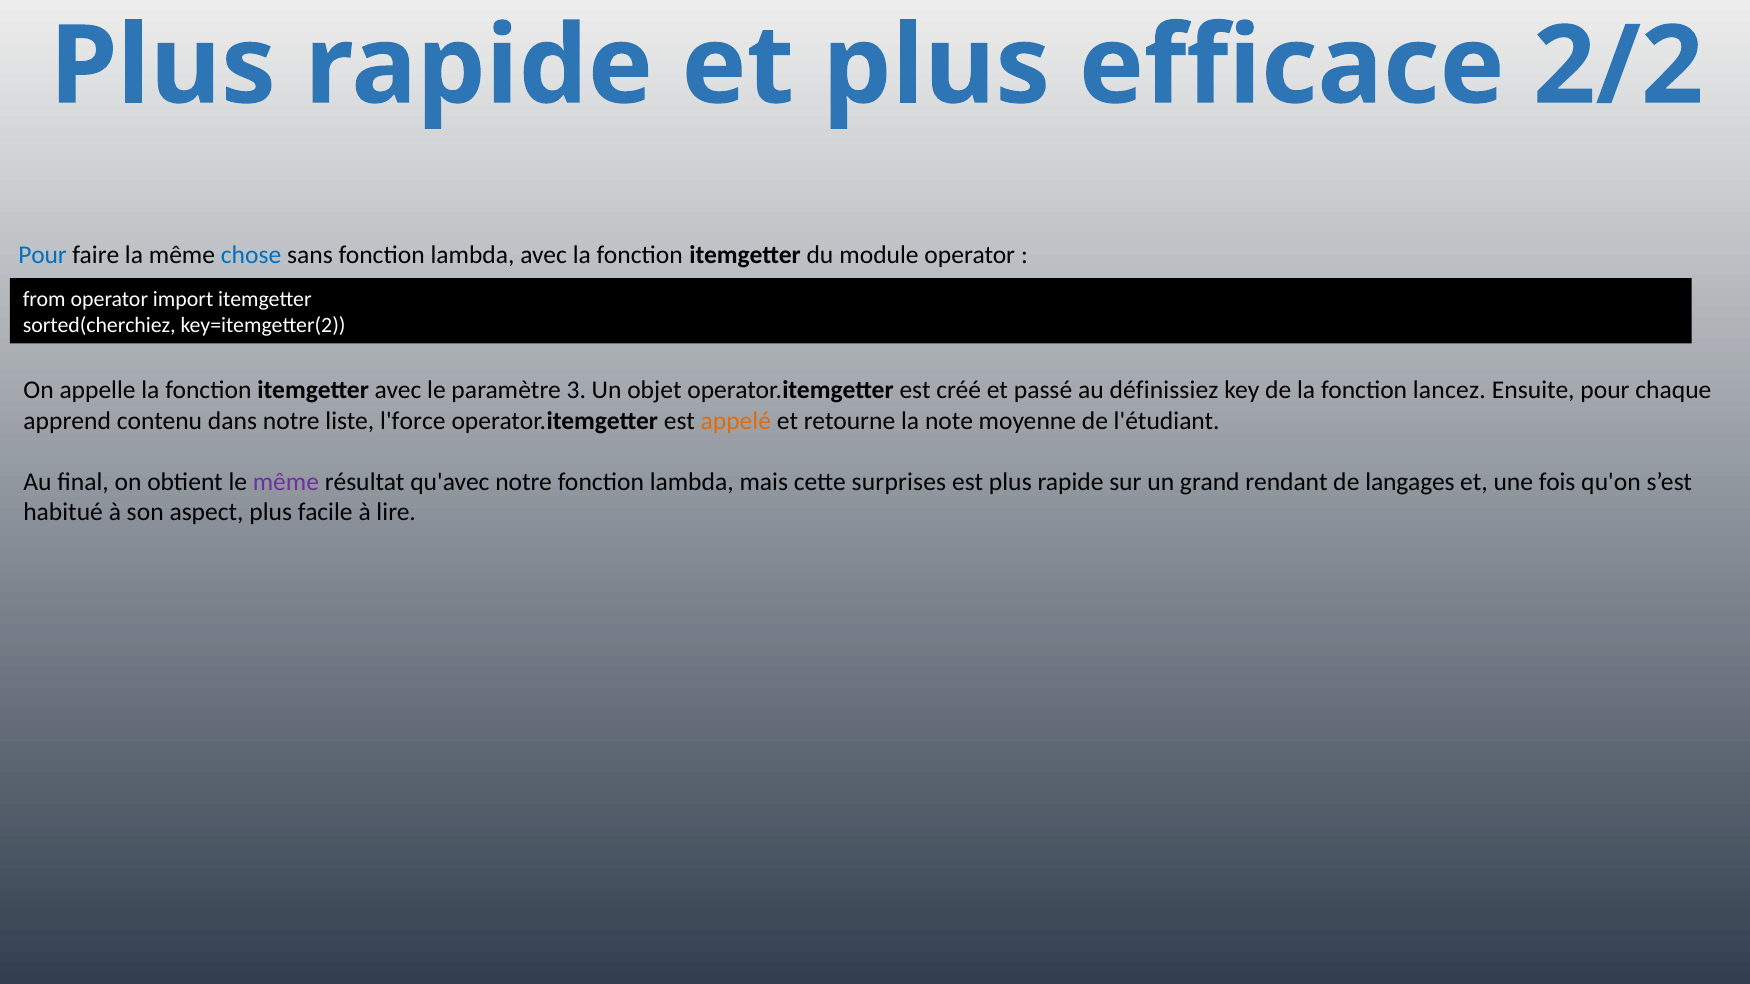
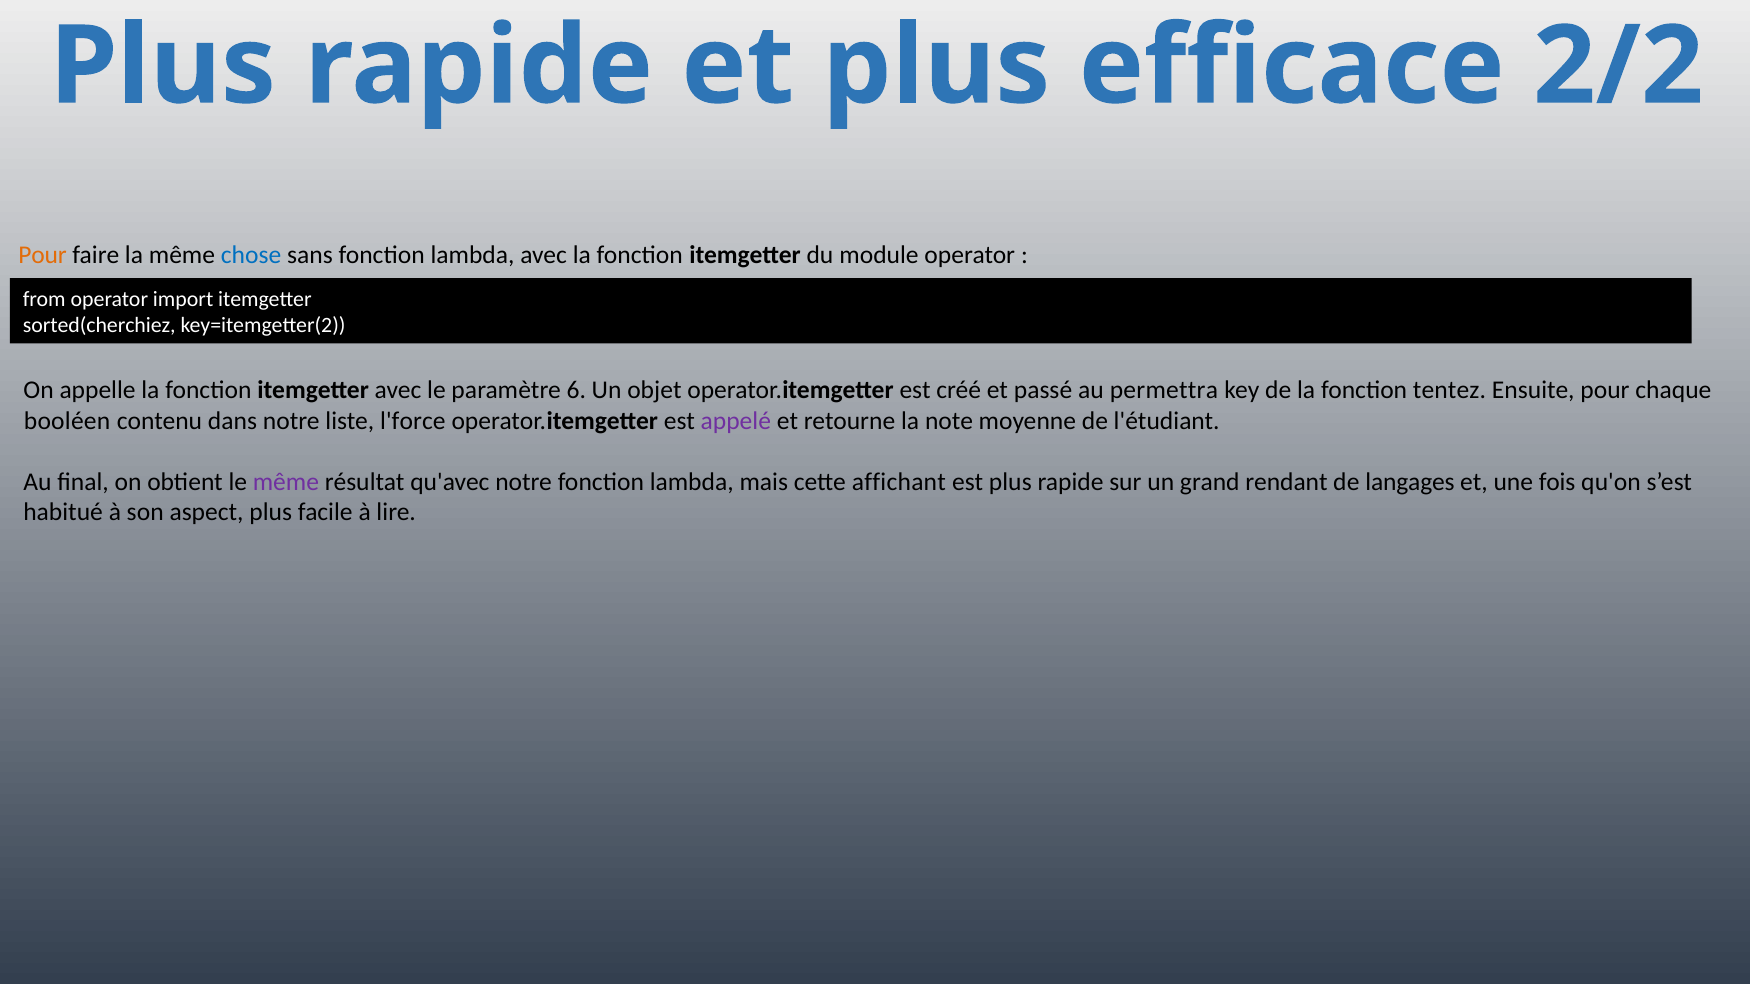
Pour at (43, 255) colour: blue -> orange
3: 3 -> 6
définissiez: définissiez -> permettra
lancez: lancez -> tentez
apprend: apprend -> booléen
appelé colour: orange -> purple
surprises: surprises -> affichant
